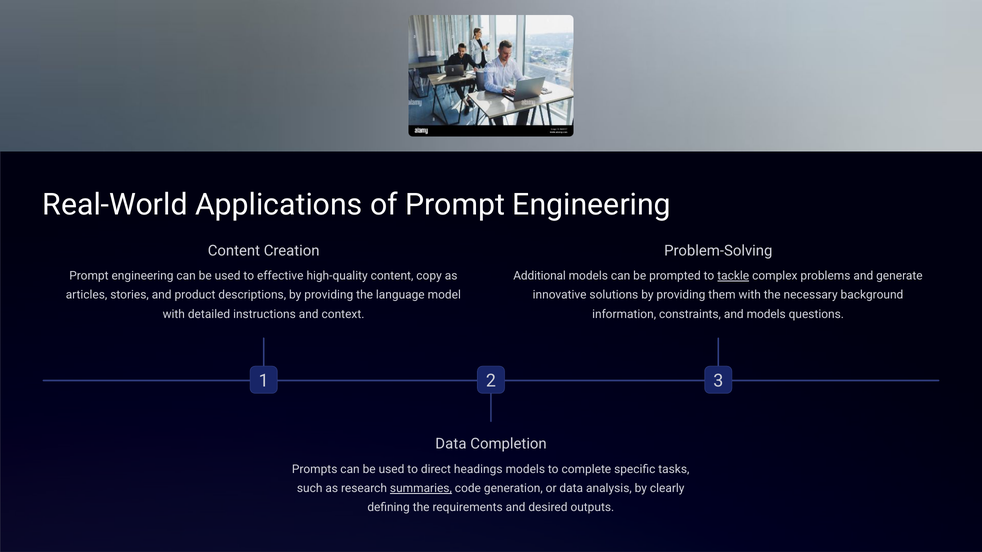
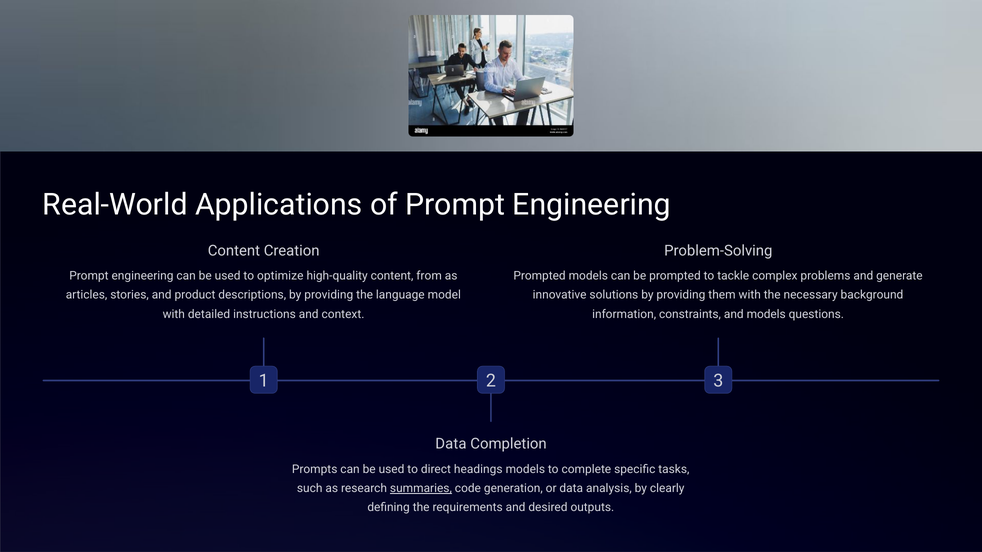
effective: effective -> optimize
copy: copy -> from
Additional at (540, 276): Additional -> Prompted
tackle underline: present -> none
